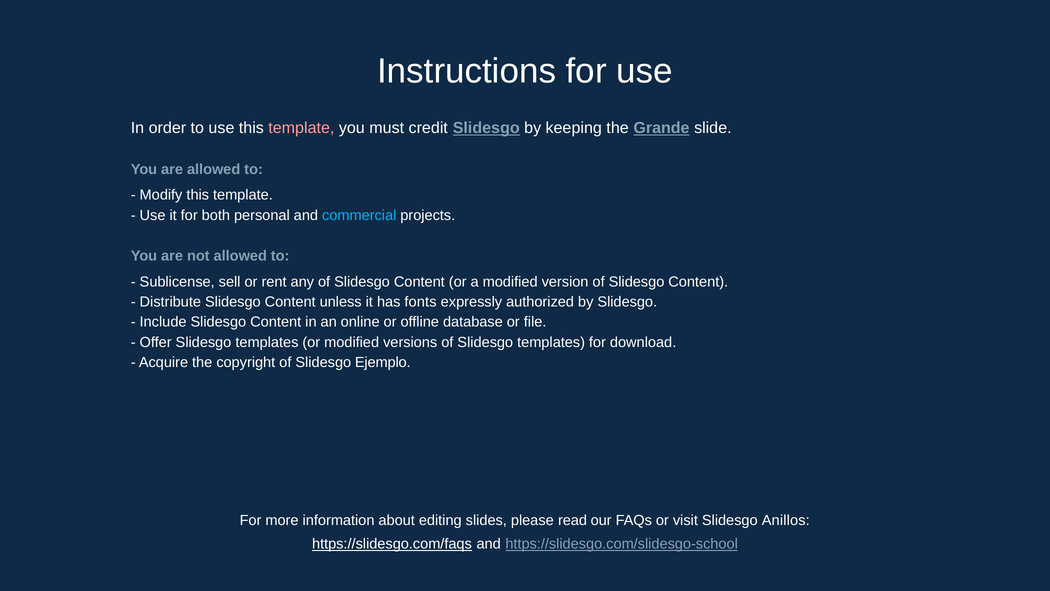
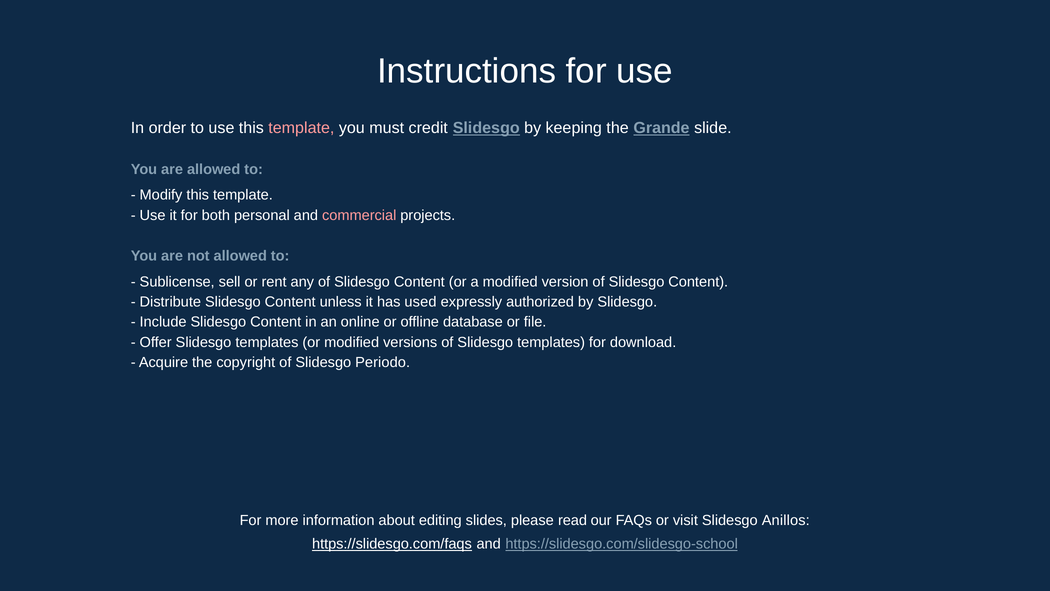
commercial colour: light blue -> pink
fonts: fonts -> used
Ejemplo: Ejemplo -> Periodo
